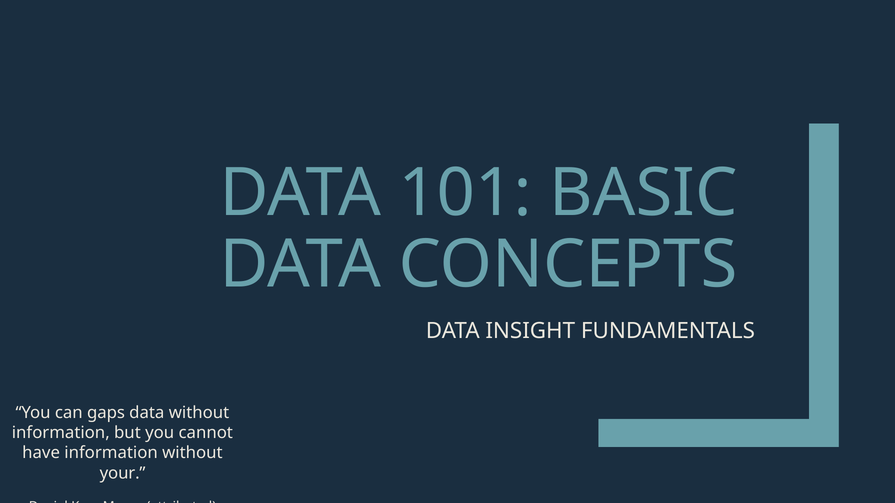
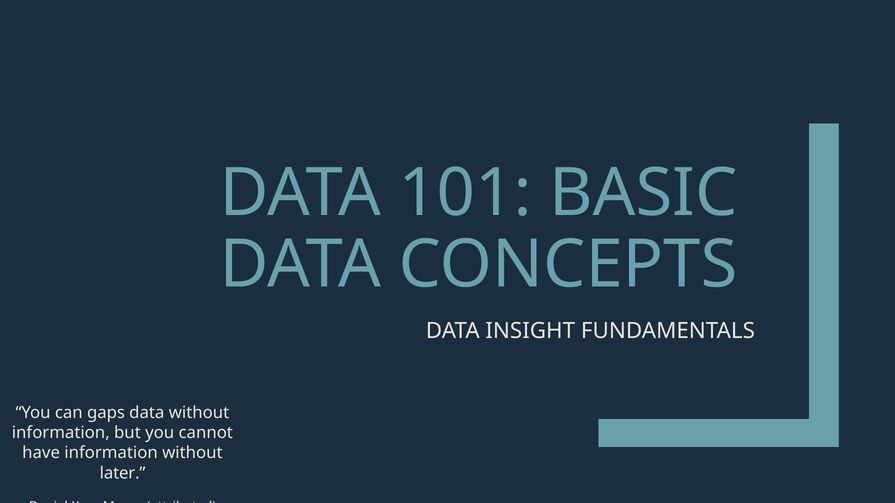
your: your -> later
